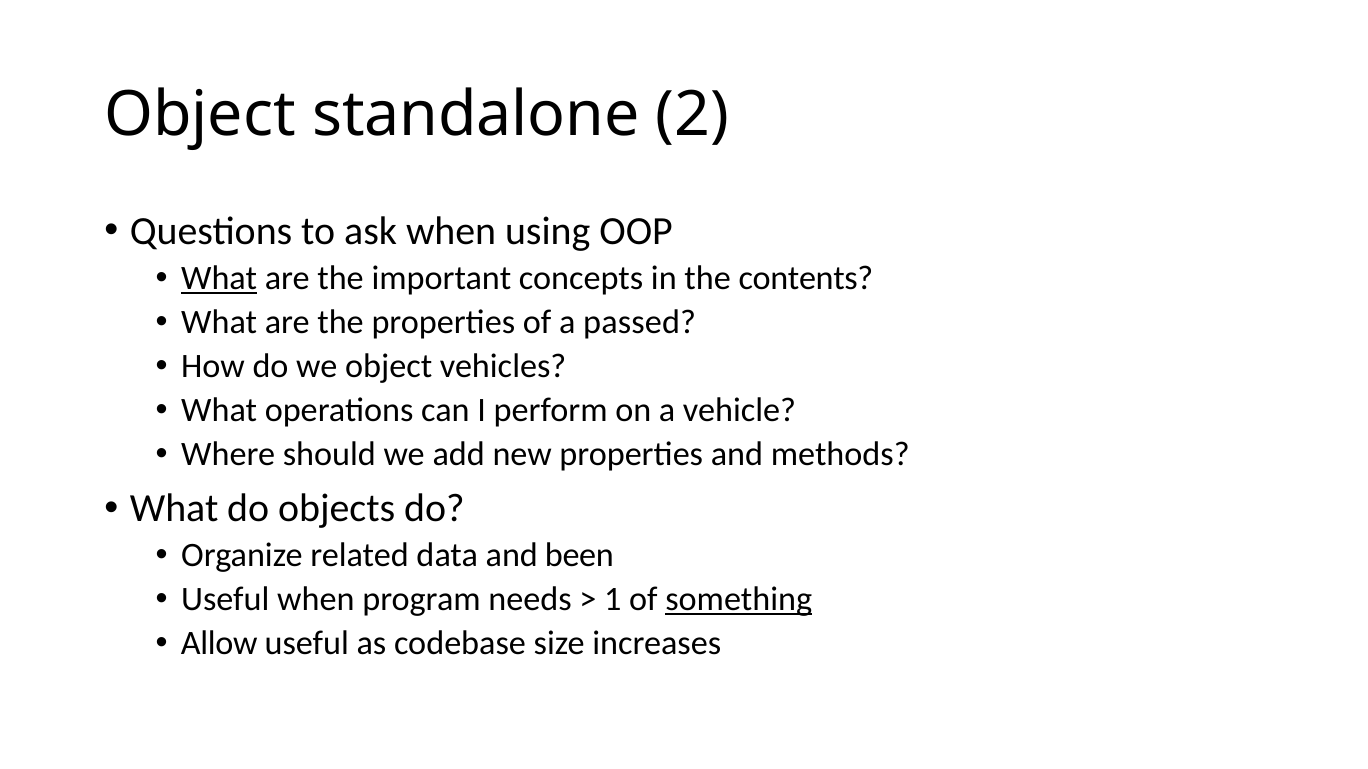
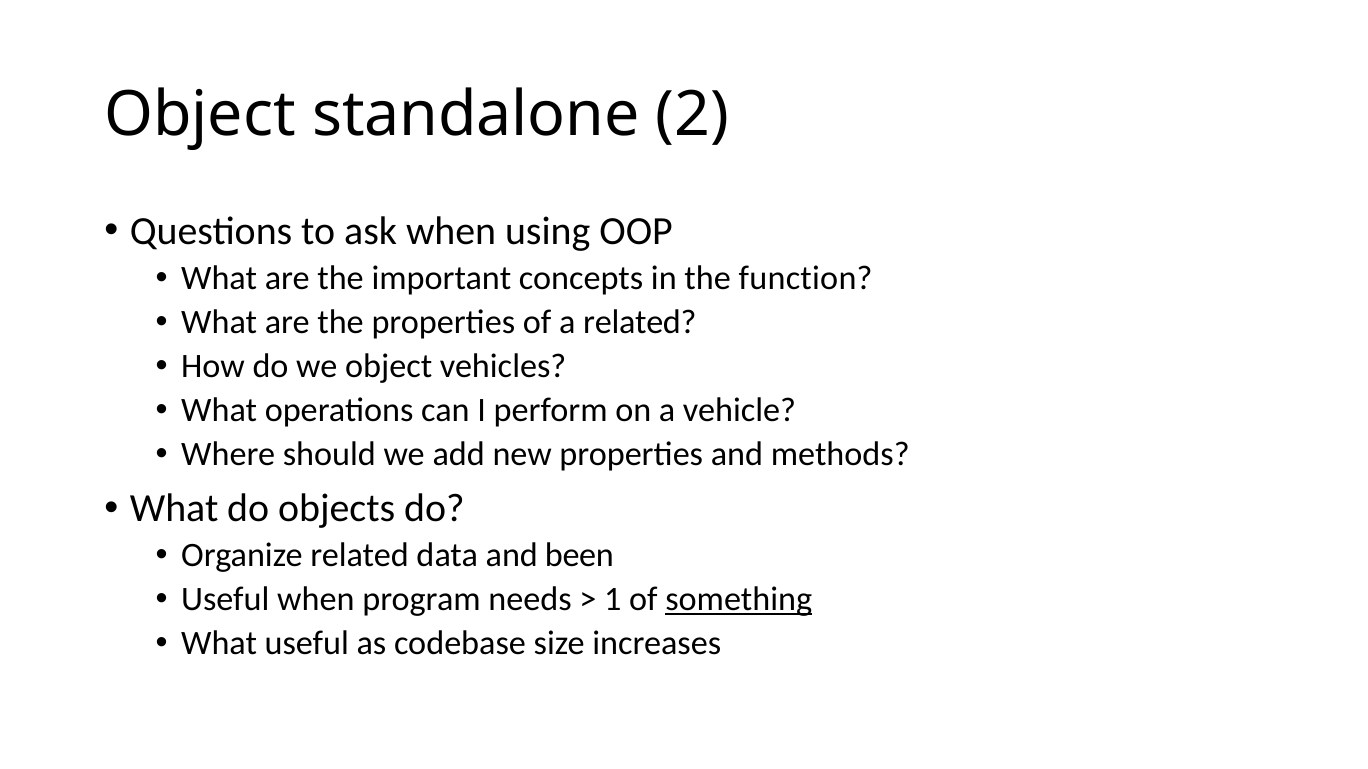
What at (219, 278) underline: present -> none
contents: contents -> function
a passed: passed -> related
Allow at (219, 644): Allow -> What
